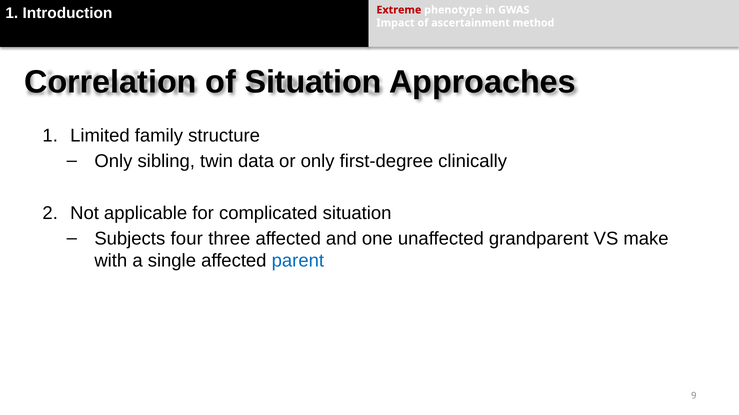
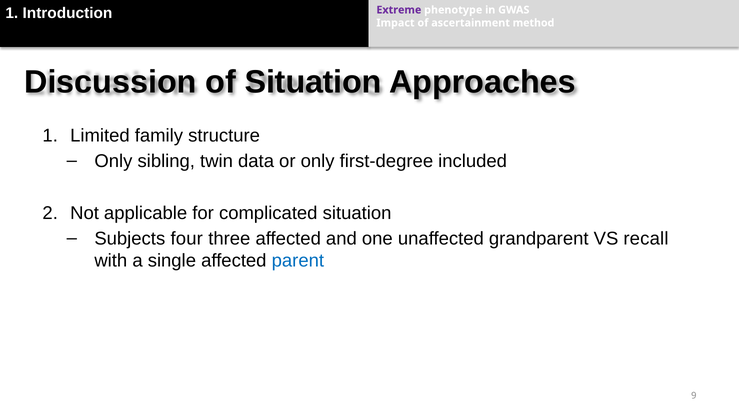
Extreme colour: red -> purple
Correlation: Correlation -> Discussion
clinically: clinically -> included
make: make -> recall
